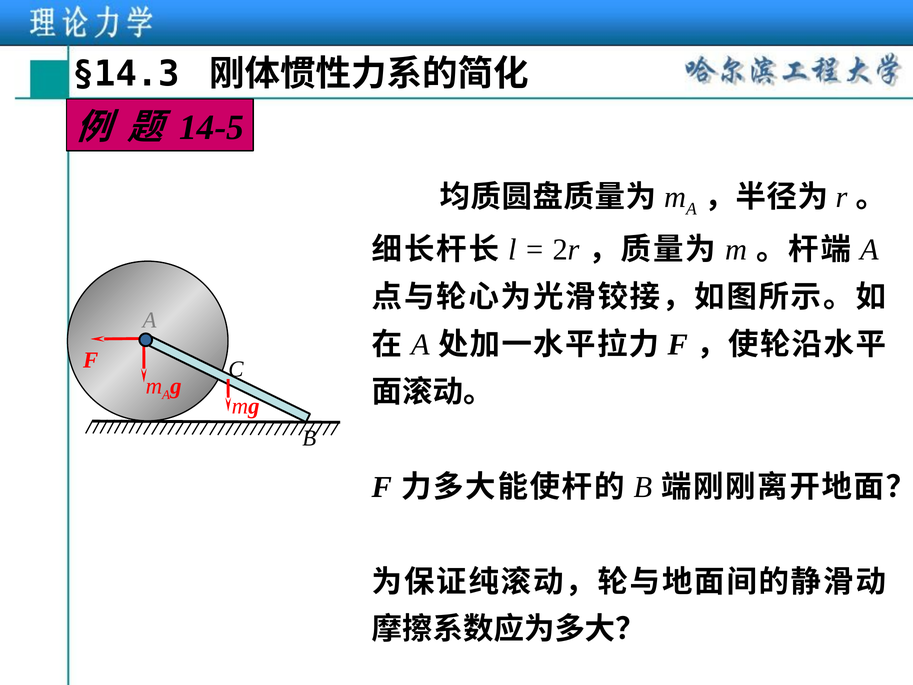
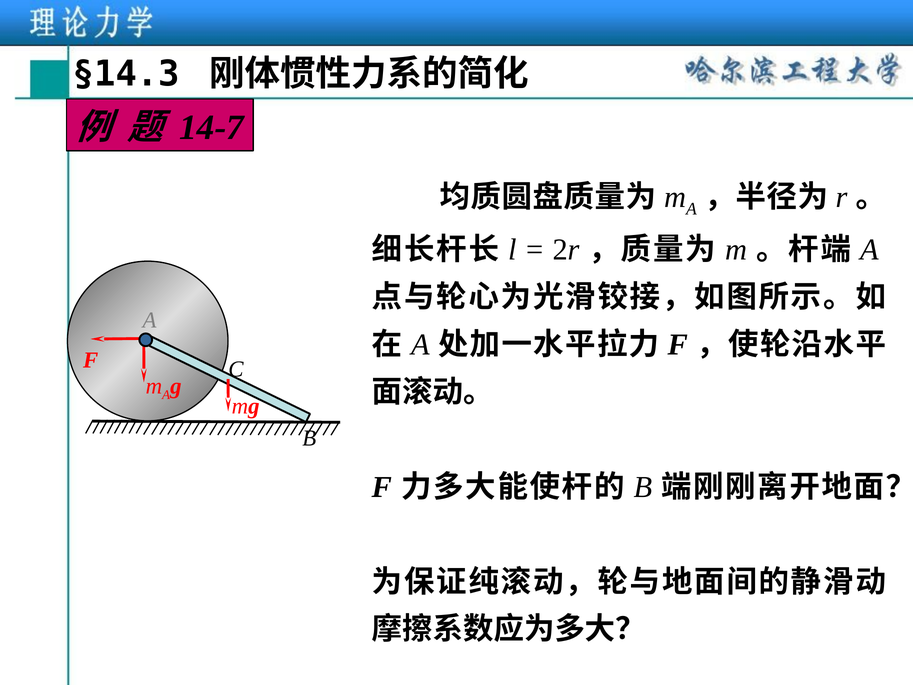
14-5: 14-5 -> 14-7
